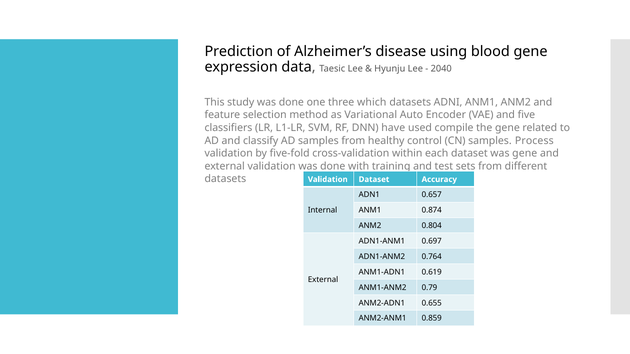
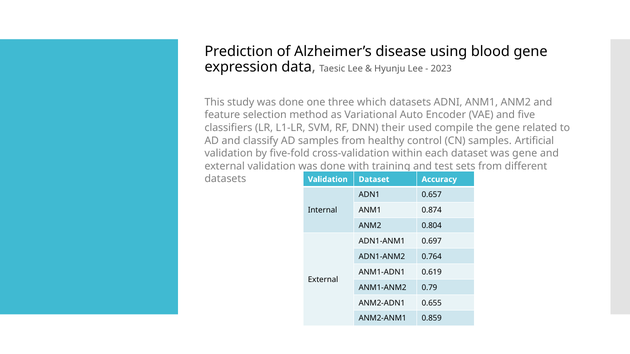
2040: 2040 -> 2023
have: have -> their
Process: Process -> Artificial
